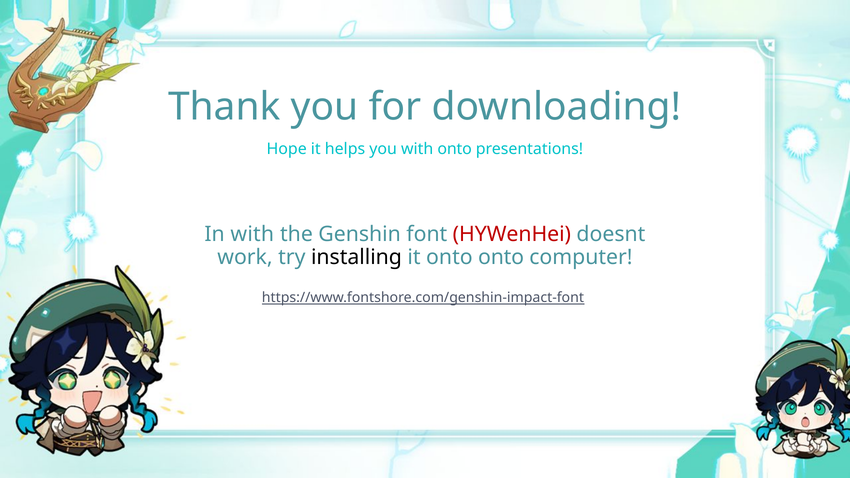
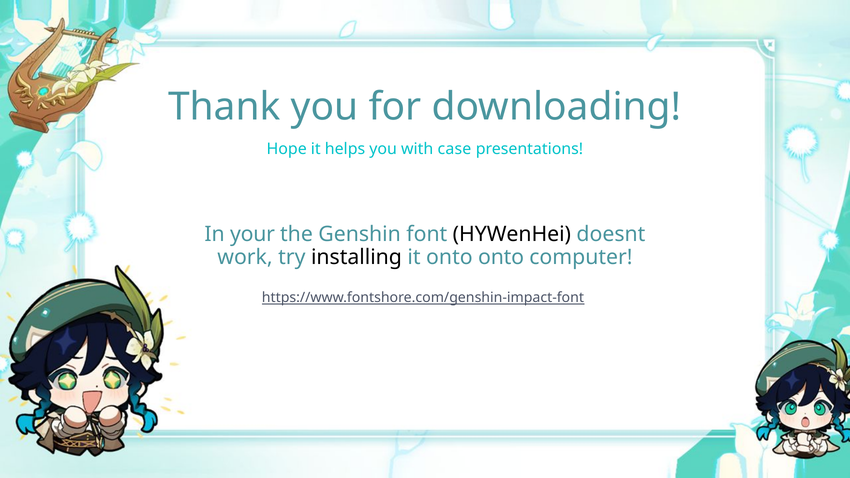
with onto: onto -> case
In with: with -> your
HYWenHei colour: red -> black
